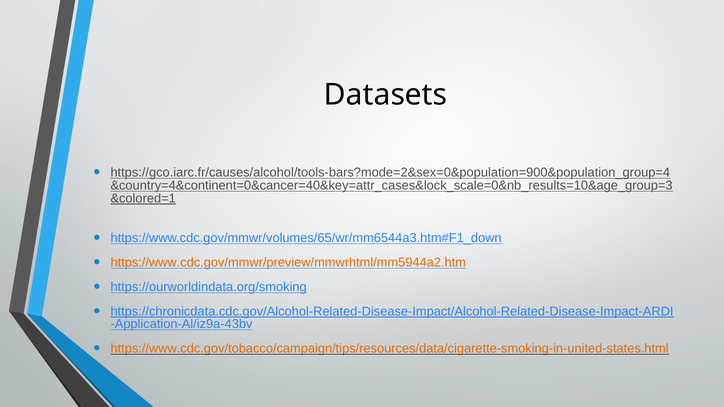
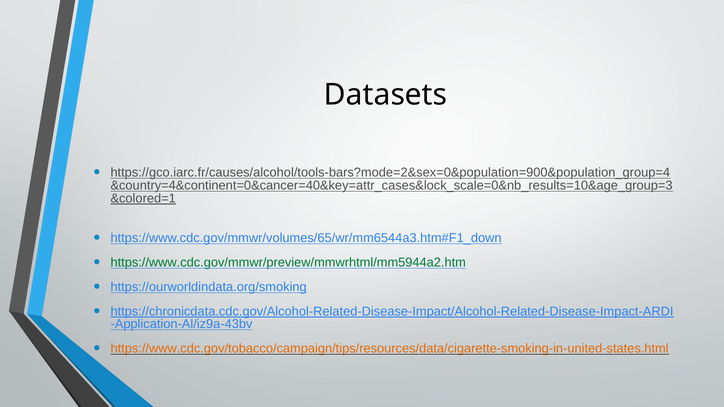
https://www.cdc.gov/mmwr/preview/mmwrhtml/mm5944a2.htm colour: orange -> green
